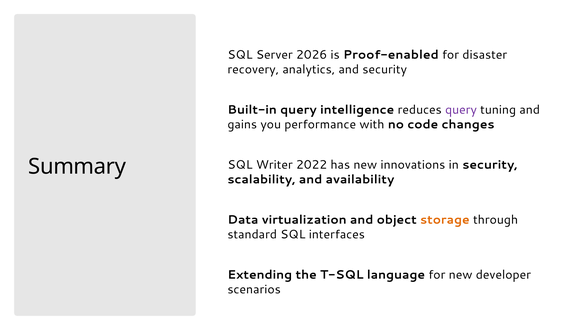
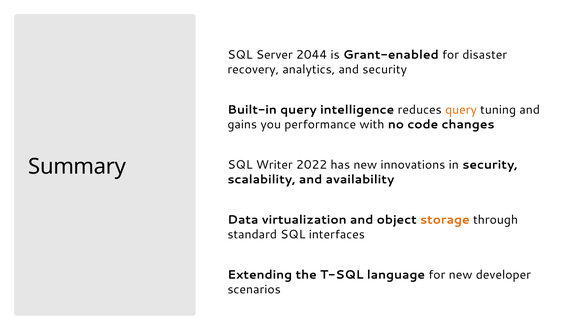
2026: 2026 -> 2044
Proof-enabled: Proof-enabled -> Grant-enabled
query at (461, 110) colour: purple -> orange
